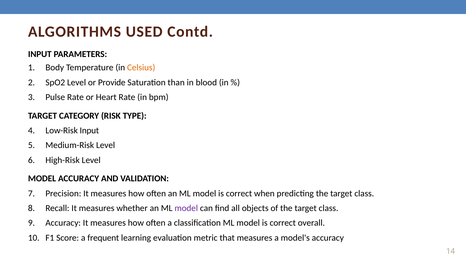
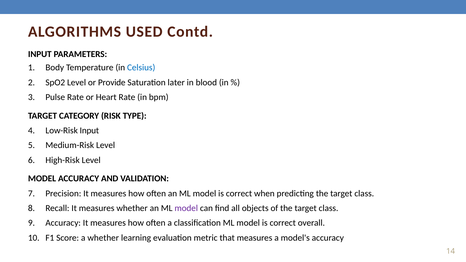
Celsius colour: orange -> blue
than: than -> later
a frequent: frequent -> whether
